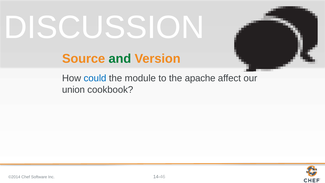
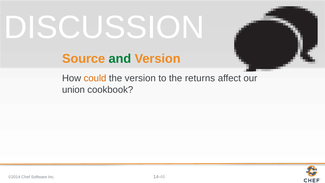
could colour: blue -> orange
the module: module -> version
apache: apache -> returns
